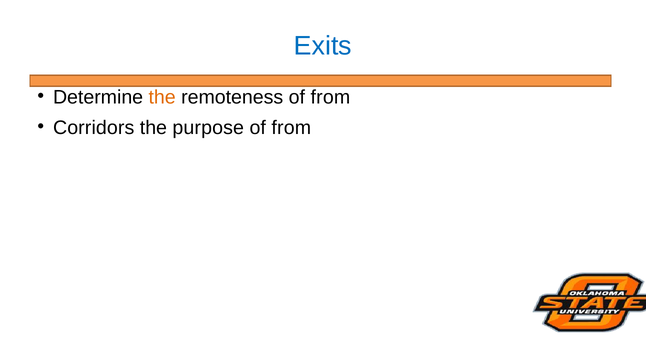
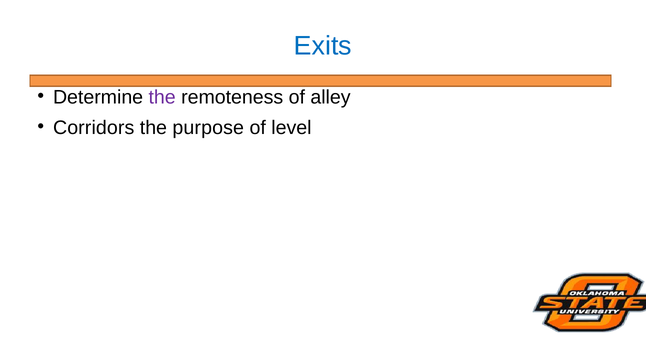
the at (162, 97) colour: orange -> purple
remoteness of from: from -> alley
from at (291, 128): from -> level
